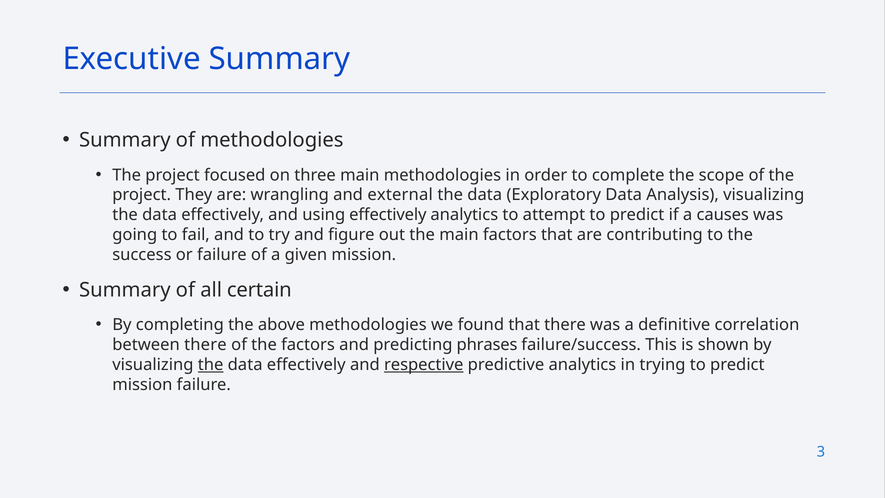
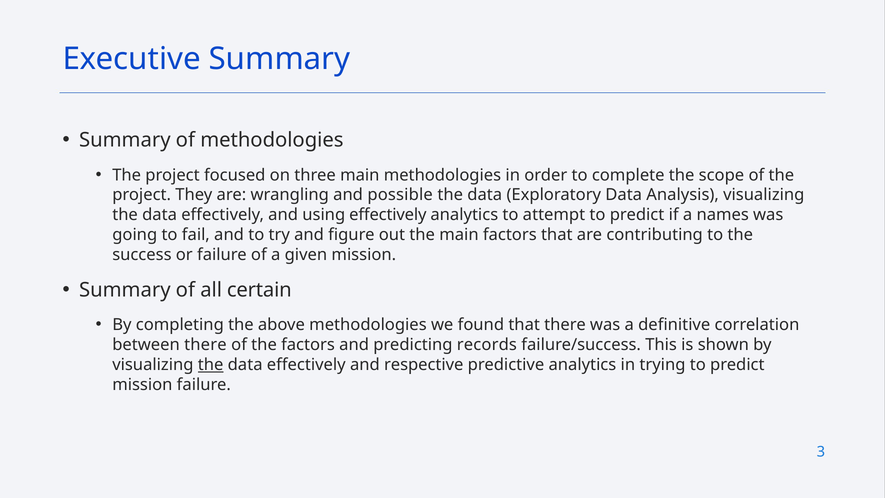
external: external -> possible
causes: causes -> names
phrases: phrases -> records
respective underline: present -> none
